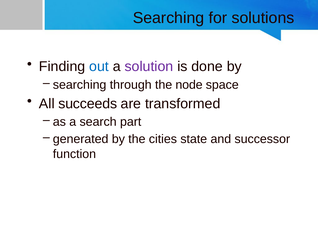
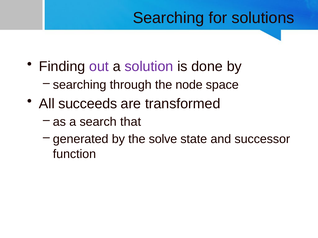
out colour: blue -> purple
part: part -> that
cities: cities -> solve
